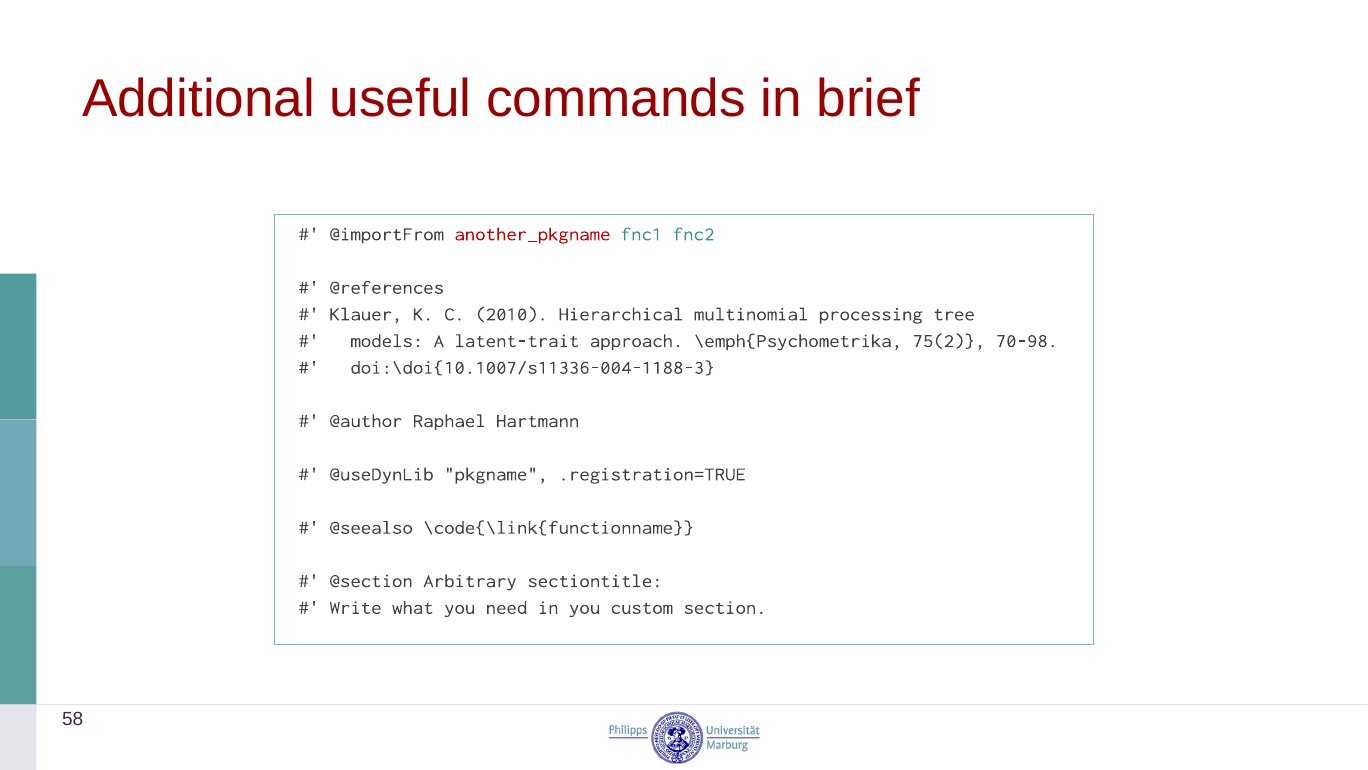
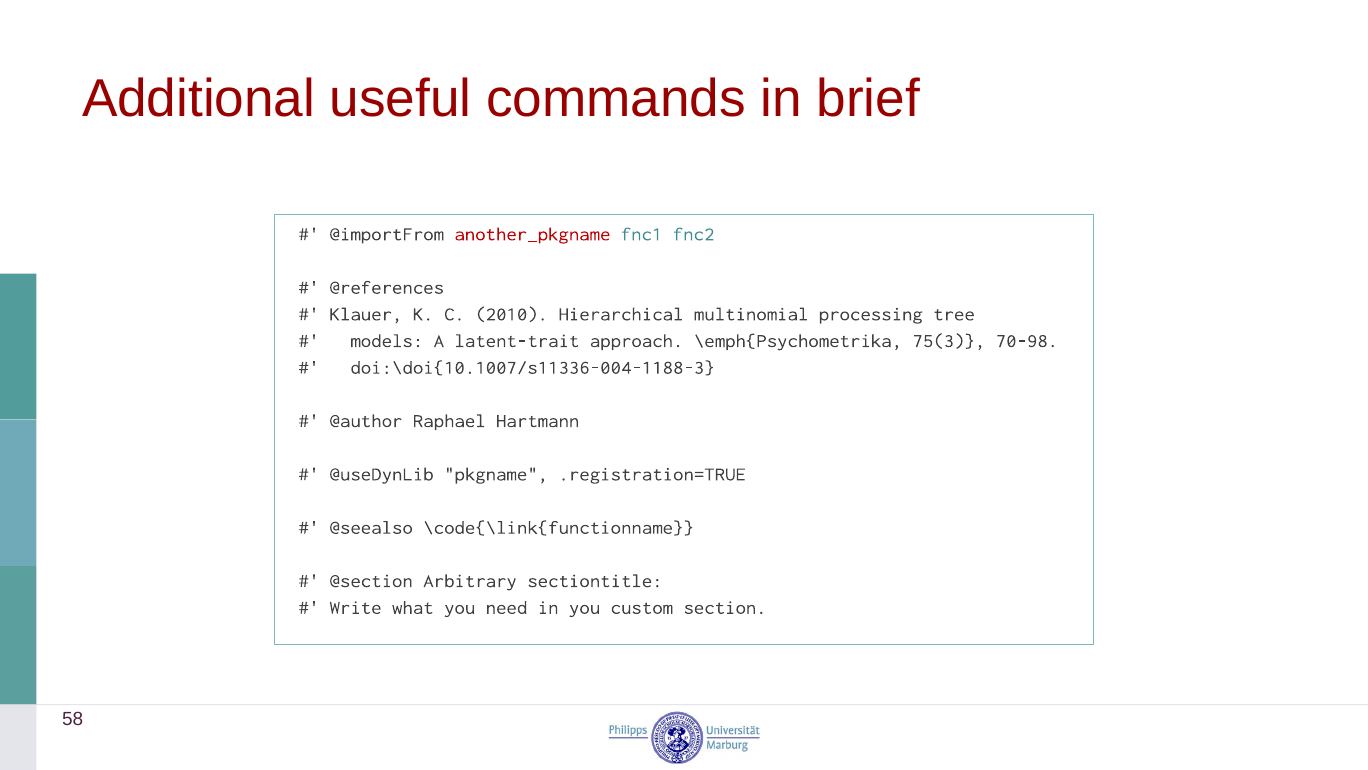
75(2: 75(2 -> 75(3
